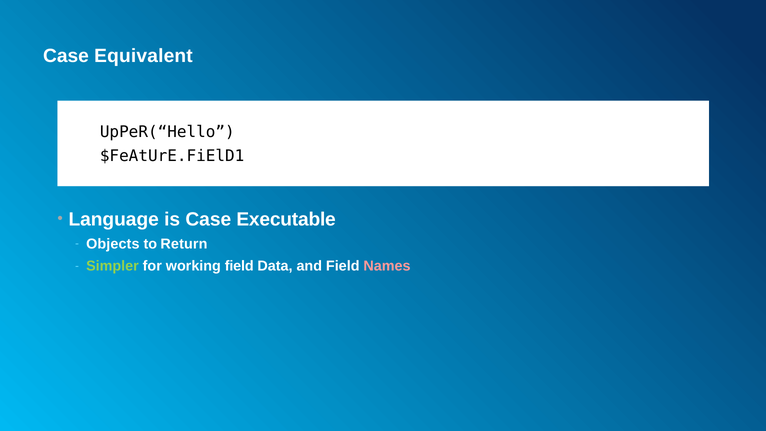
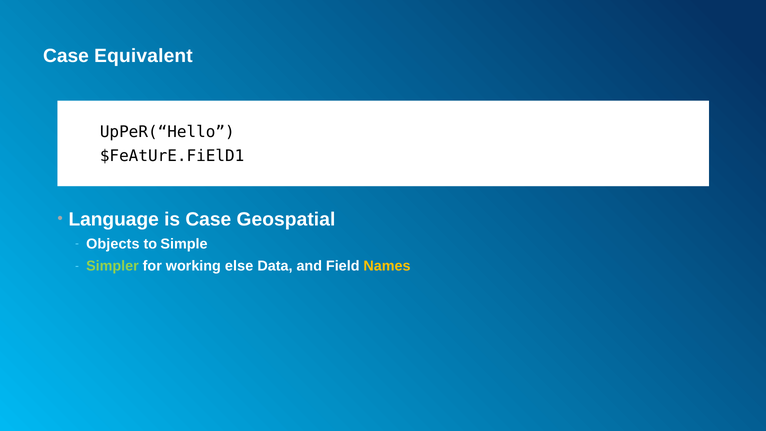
Executable: Executable -> Geospatial
Return: Return -> Simple
working field: field -> else
Names colour: pink -> yellow
